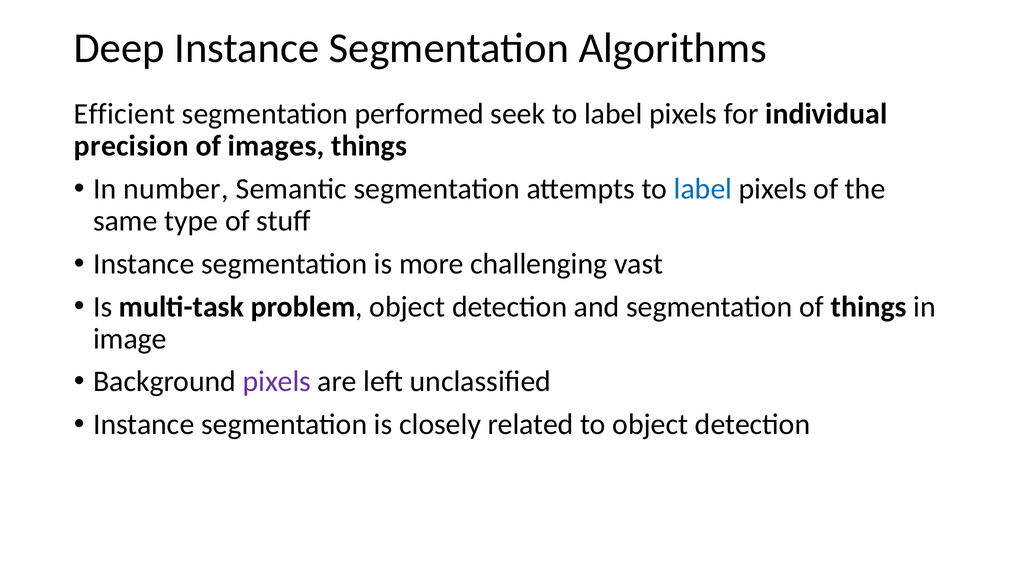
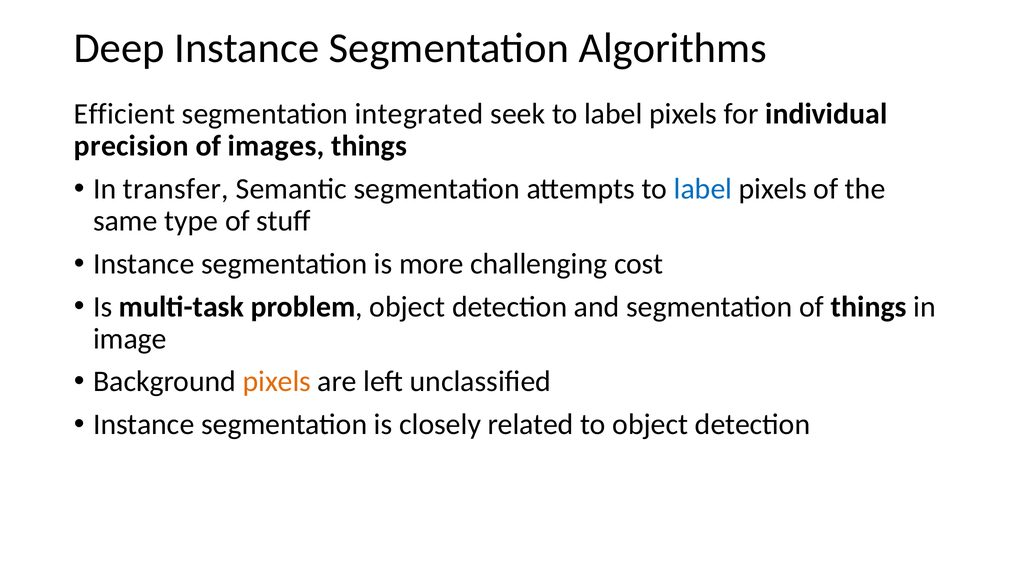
performed: performed -> integrated
number: number -> transfer
vast: vast -> cost
pixels at (277, 382) colour: purple -> orange
